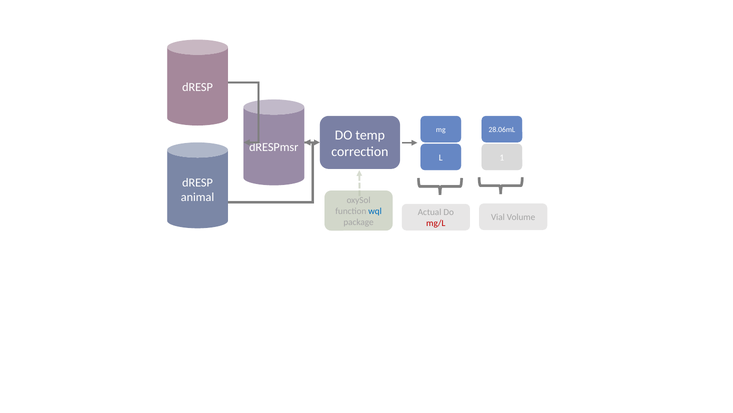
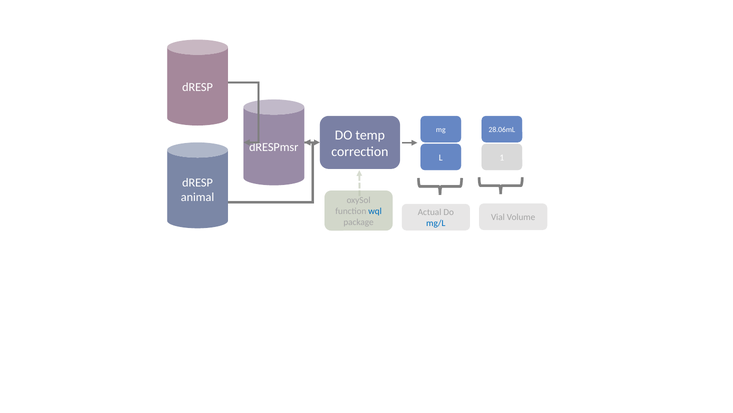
mg/L colour: red -> blue
